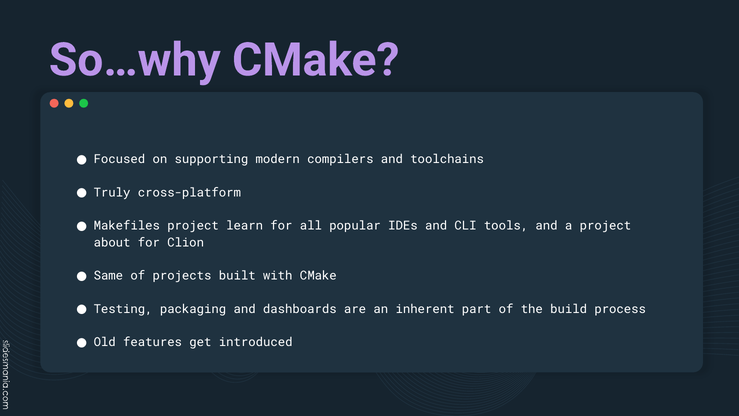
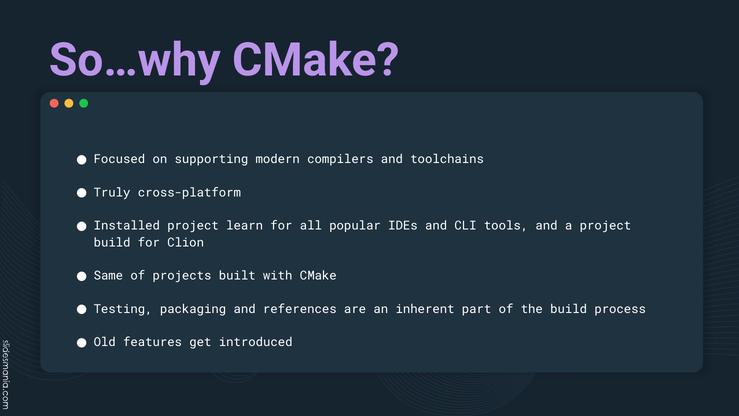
Makefiles: Makefiles -> Installed
about at (112, 242): about -> build
dashboards: dashboards -> references
